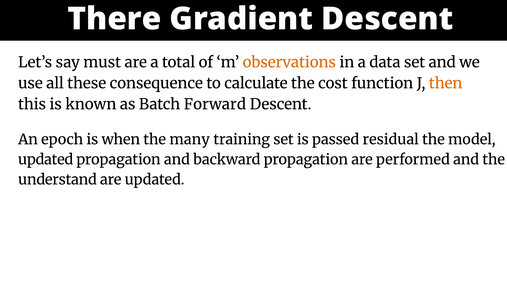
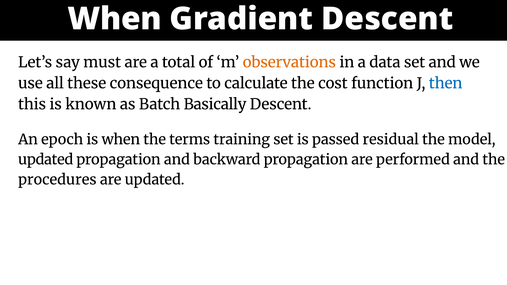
There at (114, 19): There -> When
then colour: orange -> blue
Forward: Forward -> Basically
many: many -> terms
understand: understand -> procedures
